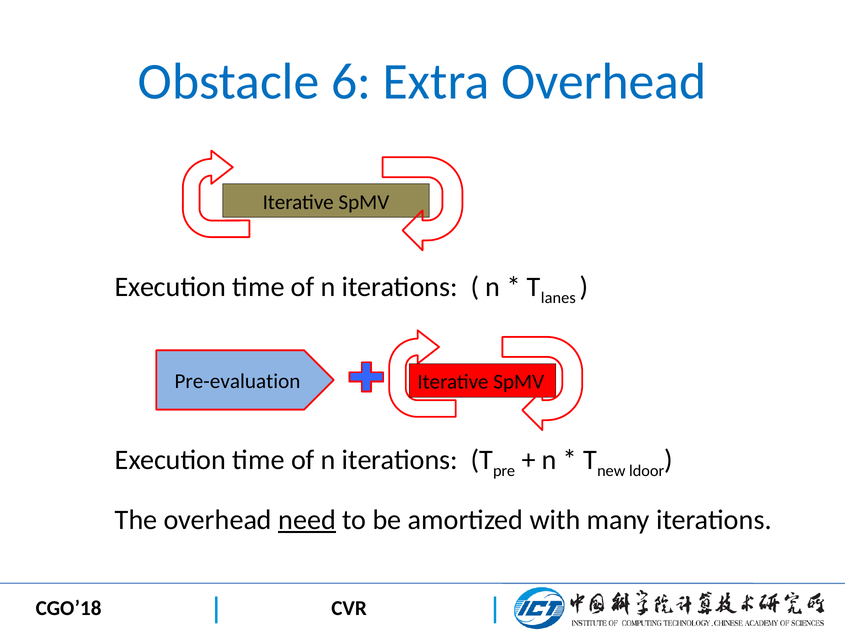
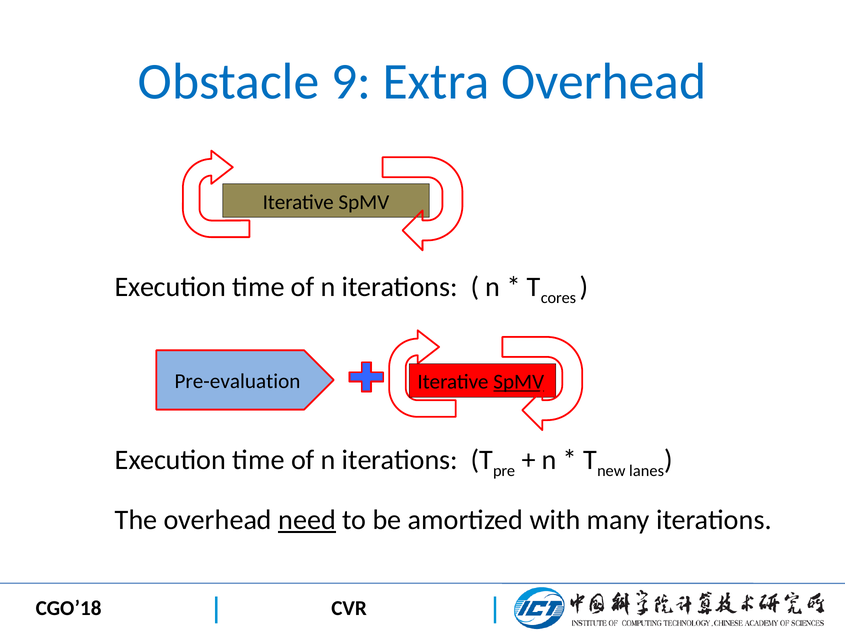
6: 6 -> 9
lanes: lanes -> cores
SpMV at (519, 382) underline: none -> present
ldoor: ldoor -> lanes
